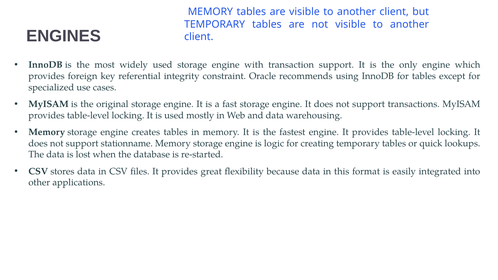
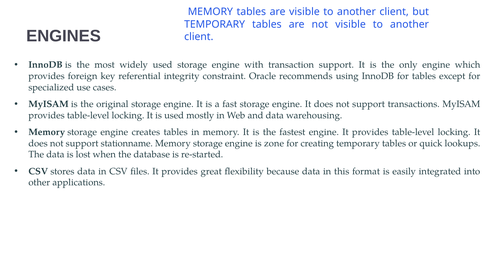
logic: logic -> zone
